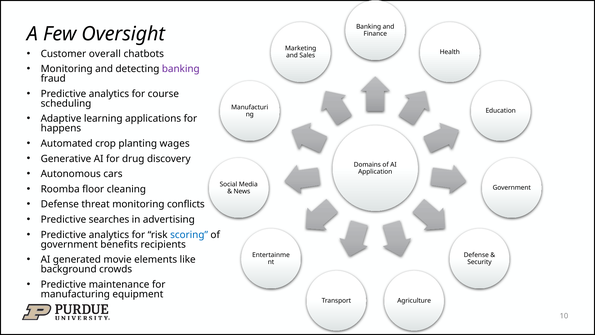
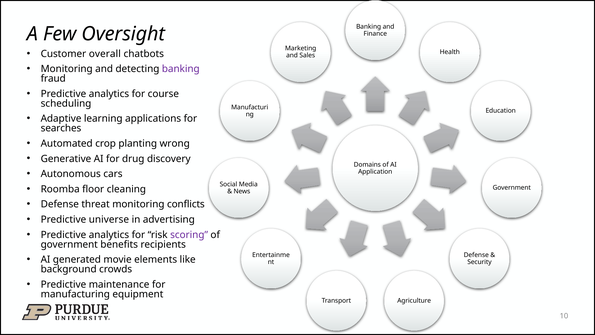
happens: happens -> searches
wages: wages -> wrong
searches: searches -> universe
scoring colour: blue -> purple
